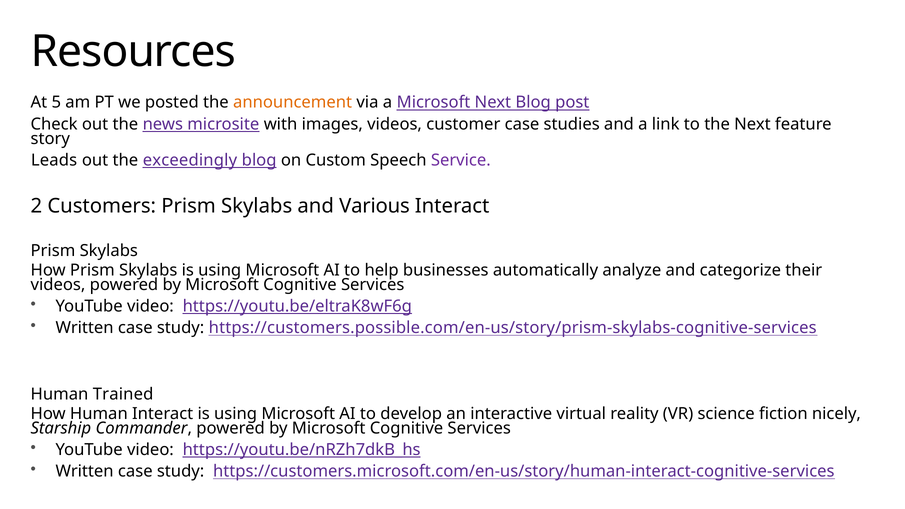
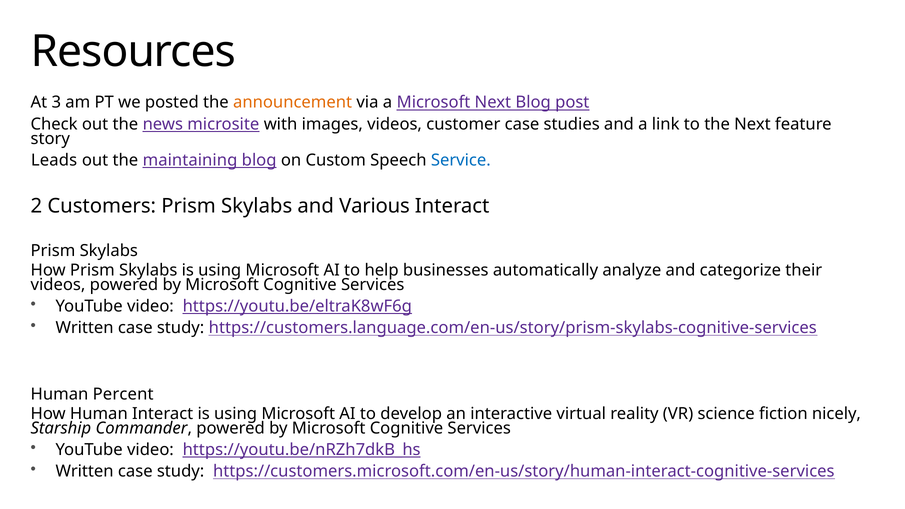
5: 5 -> 3
exceedingly: exceedingly -> maintaining
Service colour: purple -> blue
https://customers.possible.com/en-us/story/prism-skylabs-cognitive-services: https://customers.possible.com/en-us/story/prism-skylabs-cognitive-services -> https://customers.language.com/en-us/story/prism-skylabs-cognitive-services
Trained: Trained -> Percent
